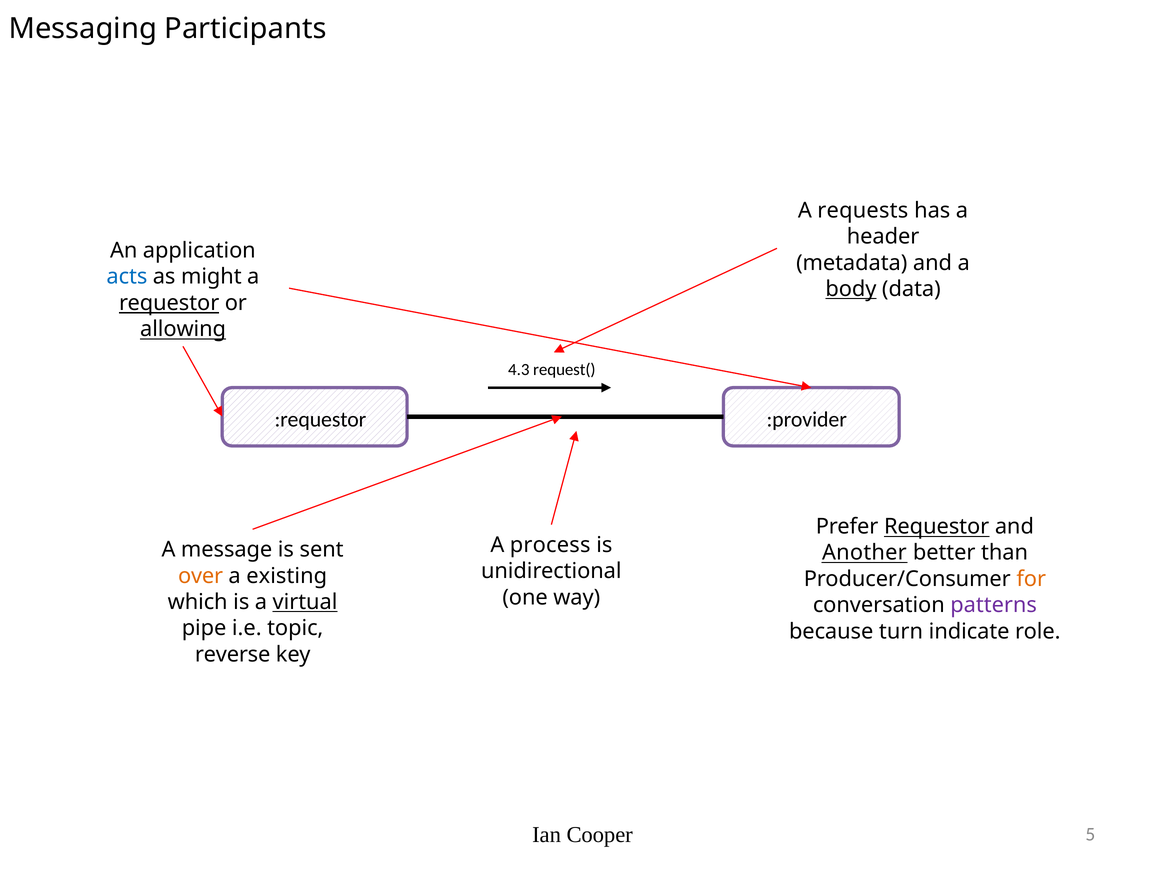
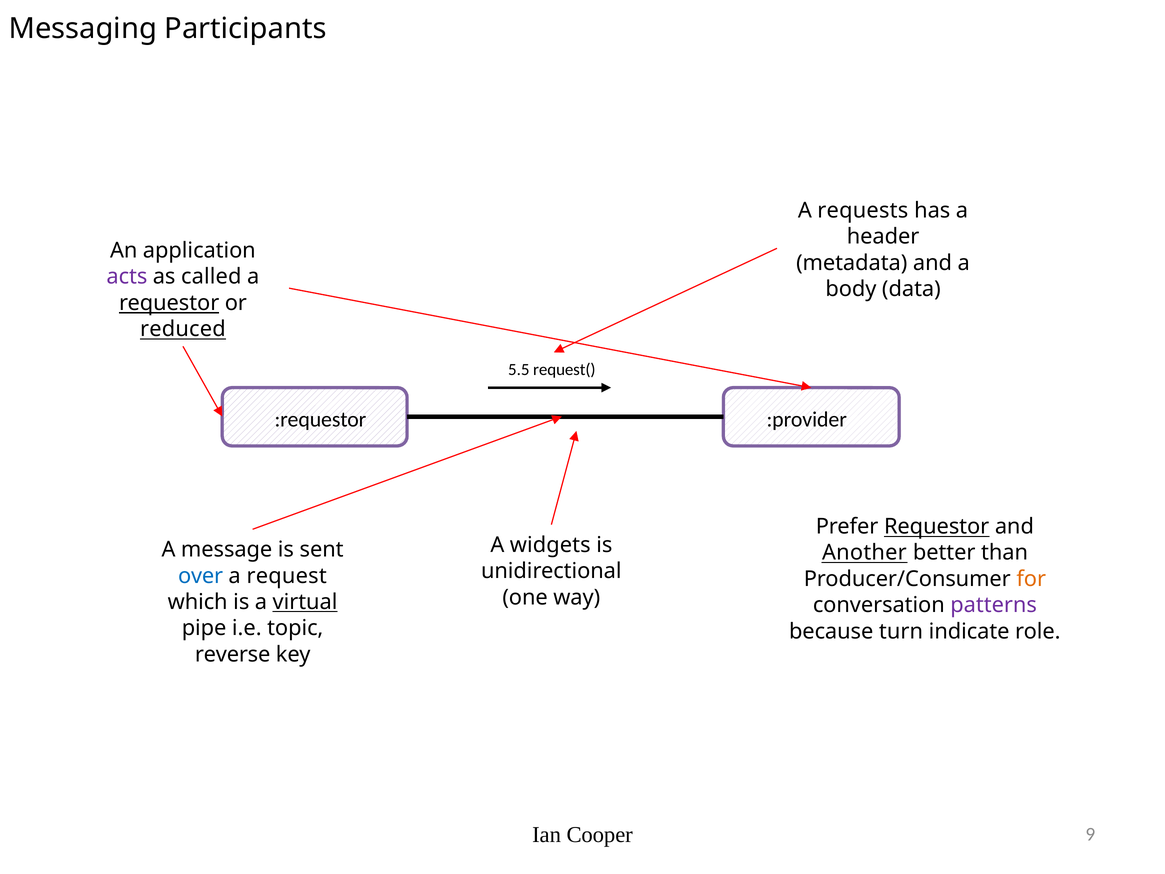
acts colour: blue -> purple
might: might -> called
body underline: present -> none
allowing: allowing -> reduced
4.3: 4.3 -> 5.5
process: process -> widgets
over colour: orange -> blue
existing: existing -> request
5: 5 -> 9
